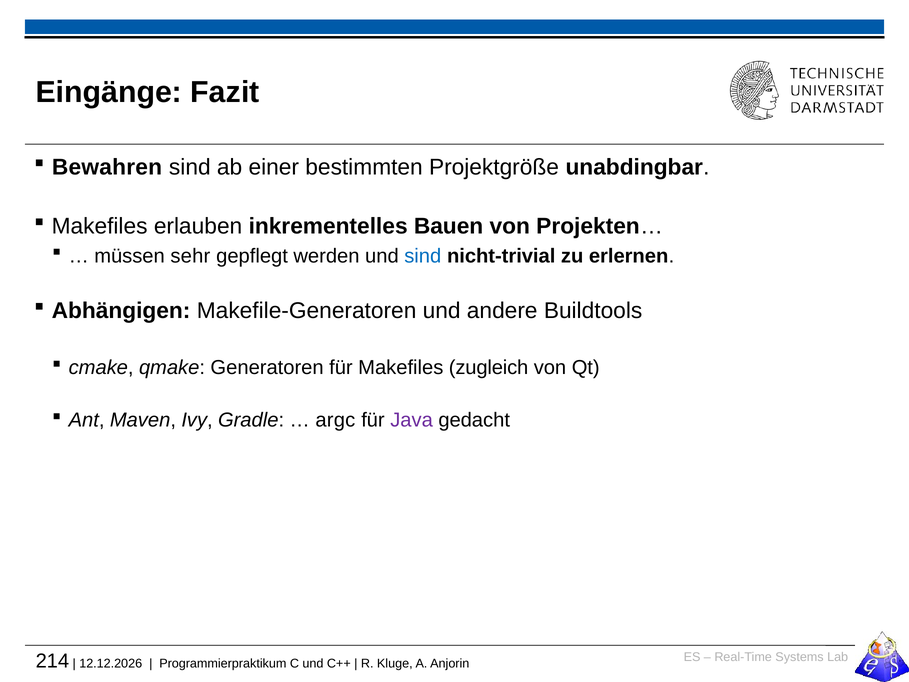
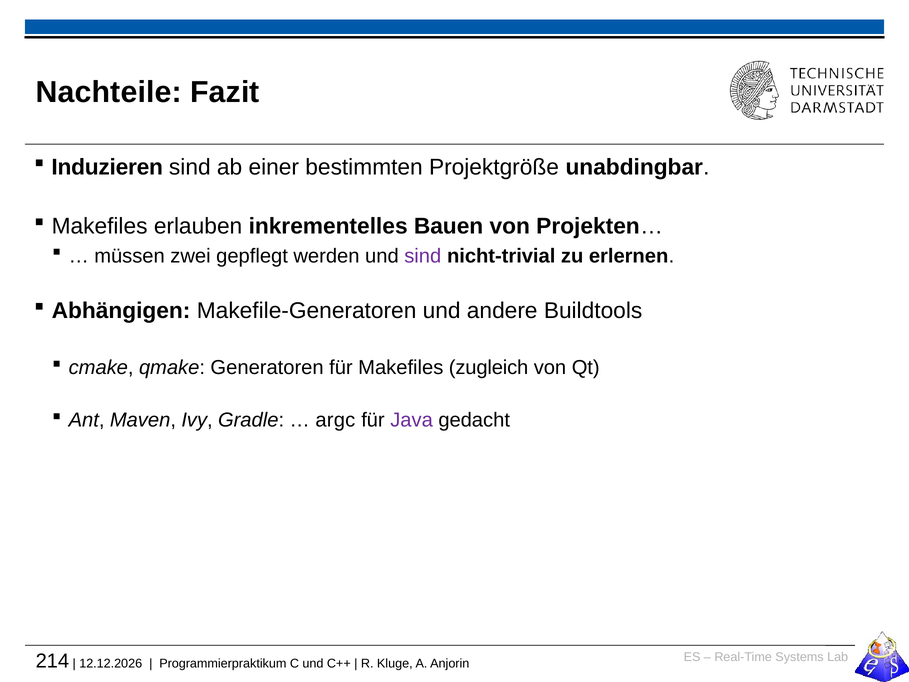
Eingänge: Eingänge -> Nachteile
Bewahren: Bewahren -> Induzieren
sehr: sehr -> zwei
sind at (423, 256) colour: blue -> purple
